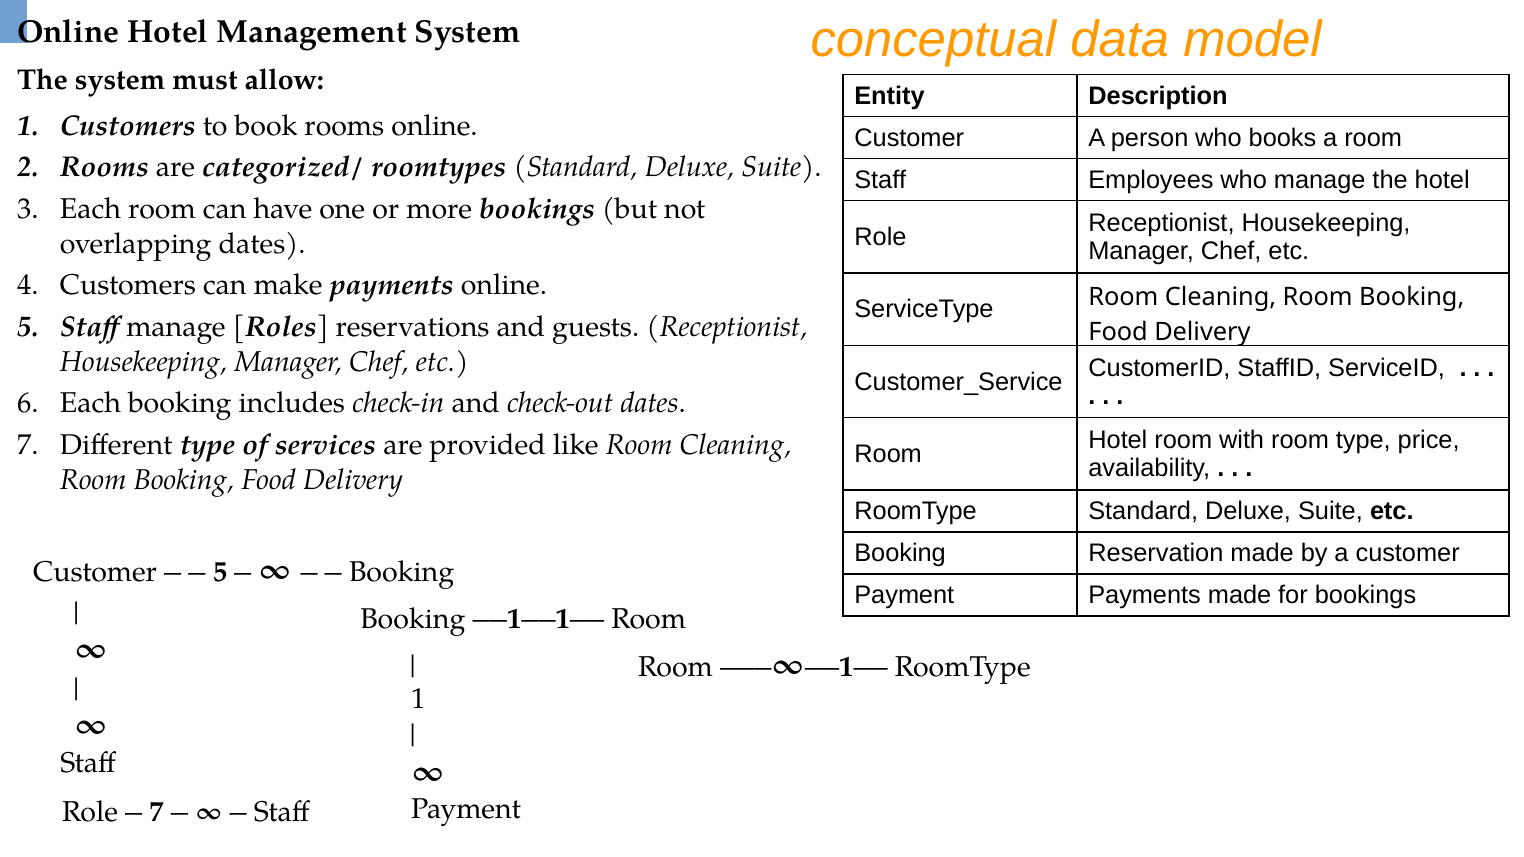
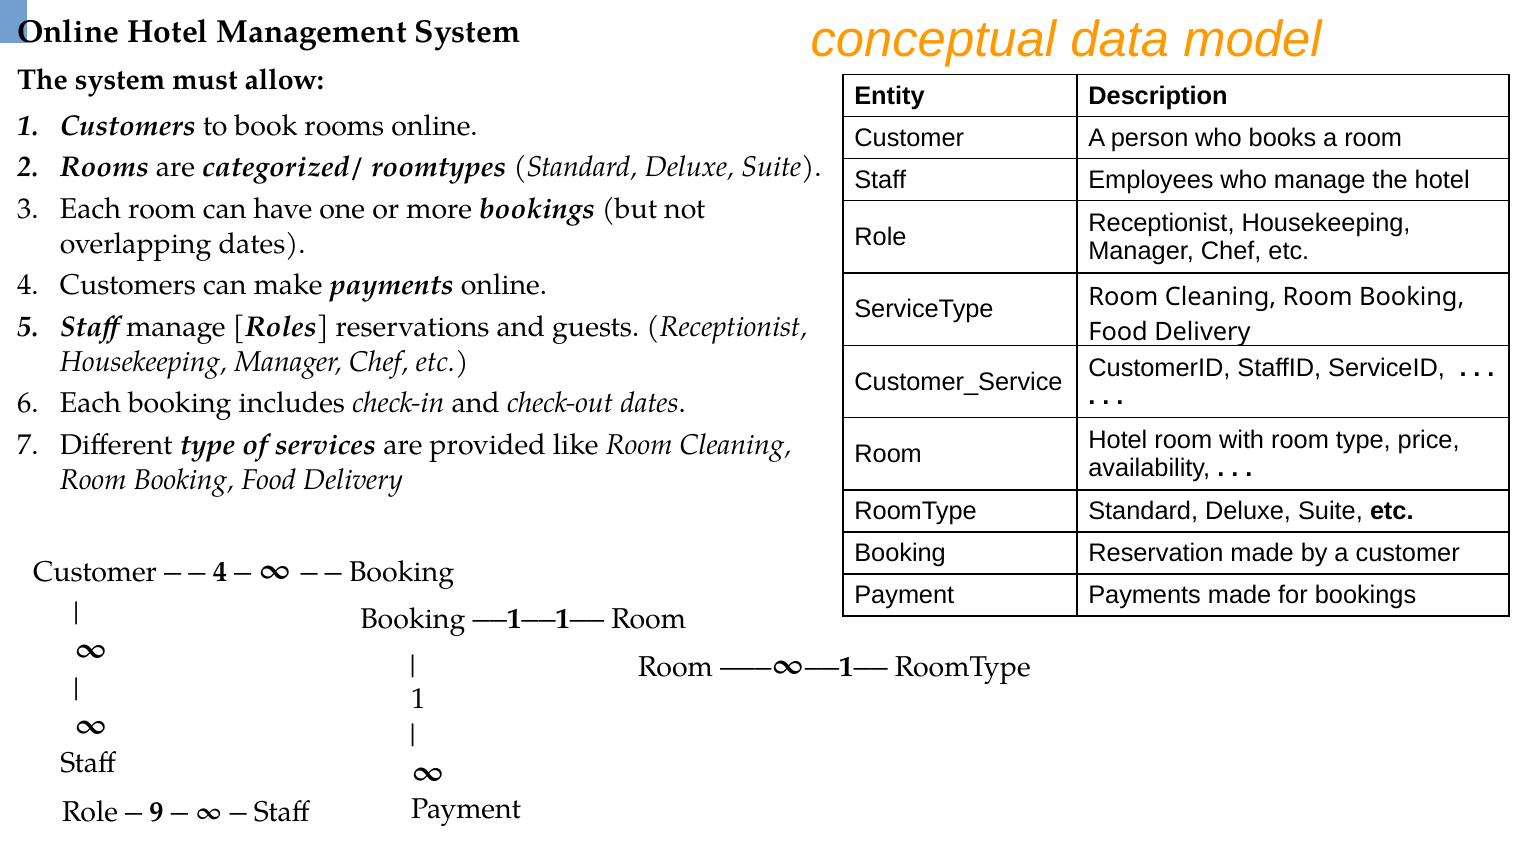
5 at (220, 572): 5 -> 4
7 at (157, 812): 7 -> 9
